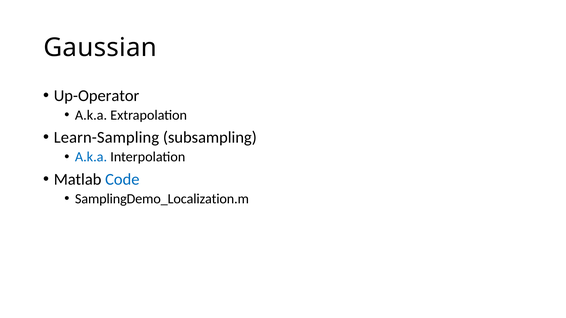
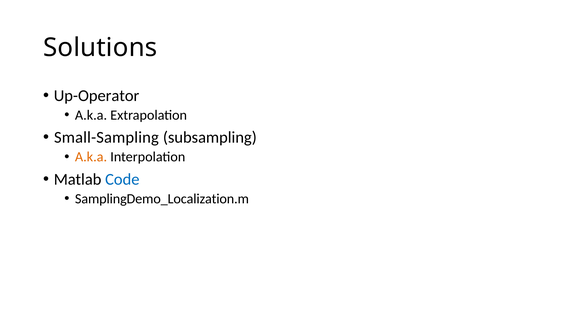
Gaussian: Gaussian -> Solutions
Learn-Sampling: Learn-Sampling -> Small-Sampling
A.k.a at (91, 157) colour: blue -> orange
